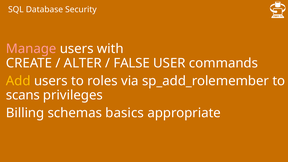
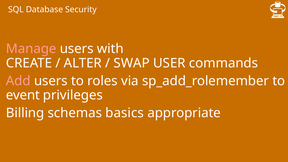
FALSE: FALSE -> SWAP
Add colour: yellow -> pink
scans: scans -> event
